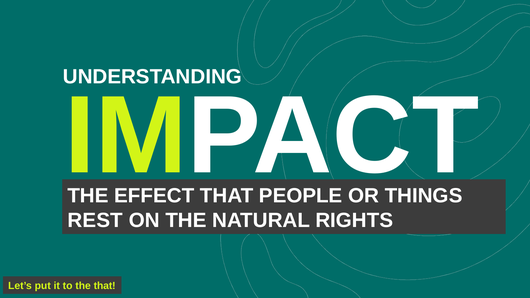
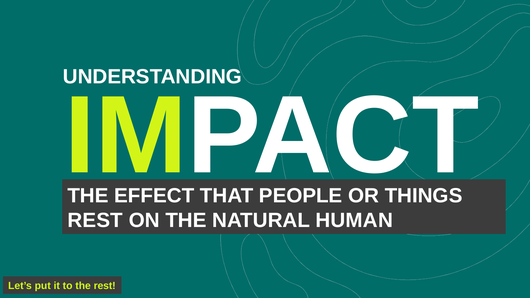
RIGHTS: RIGHTS -> HUMAN
the that: that -> rest
